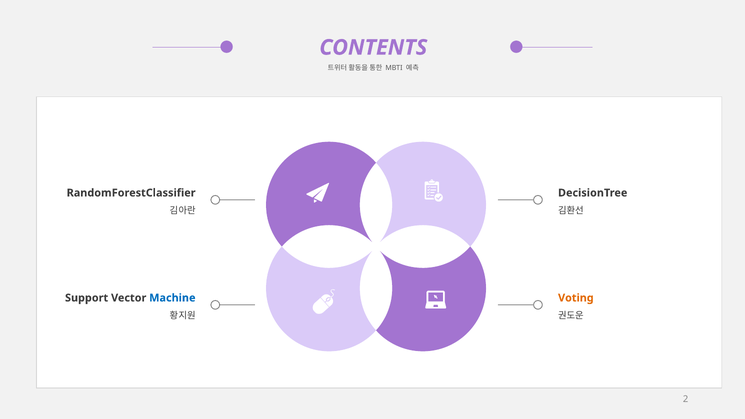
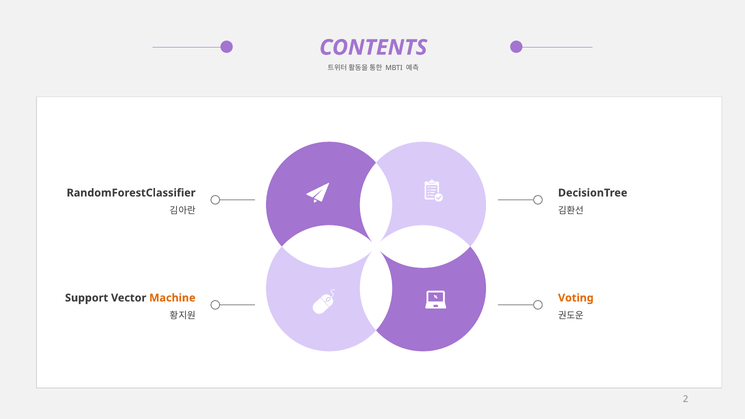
Machine colour: blue -> orange
